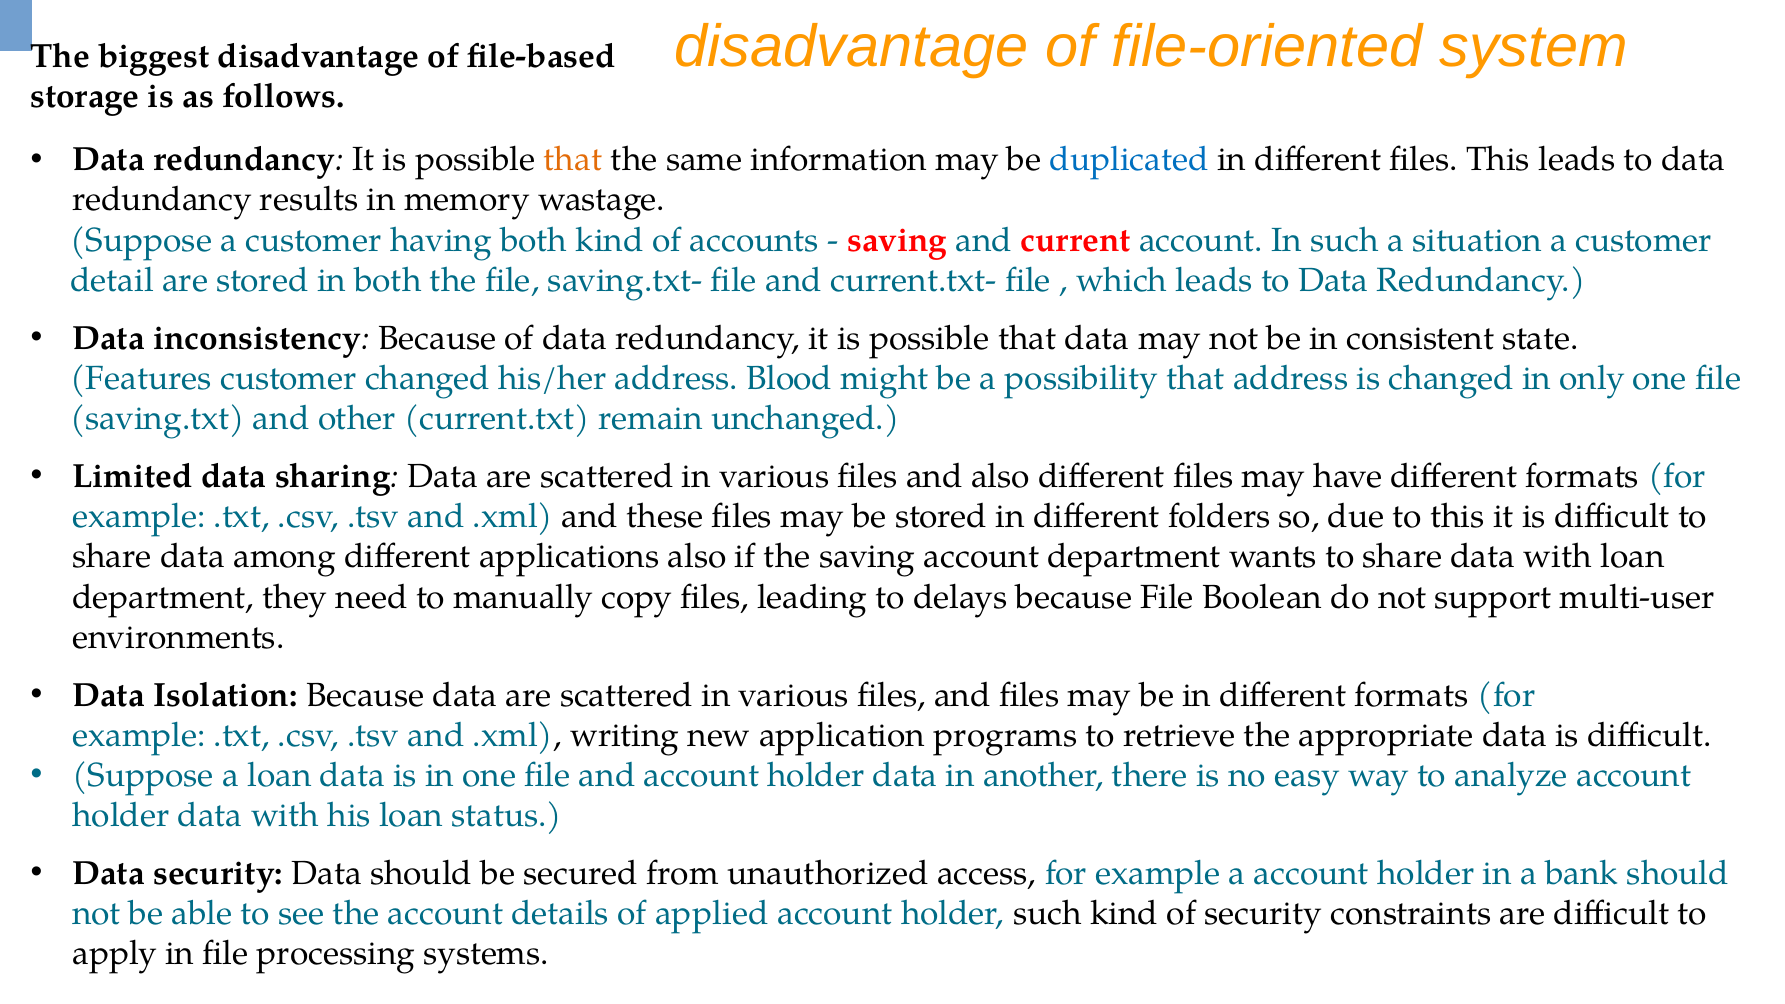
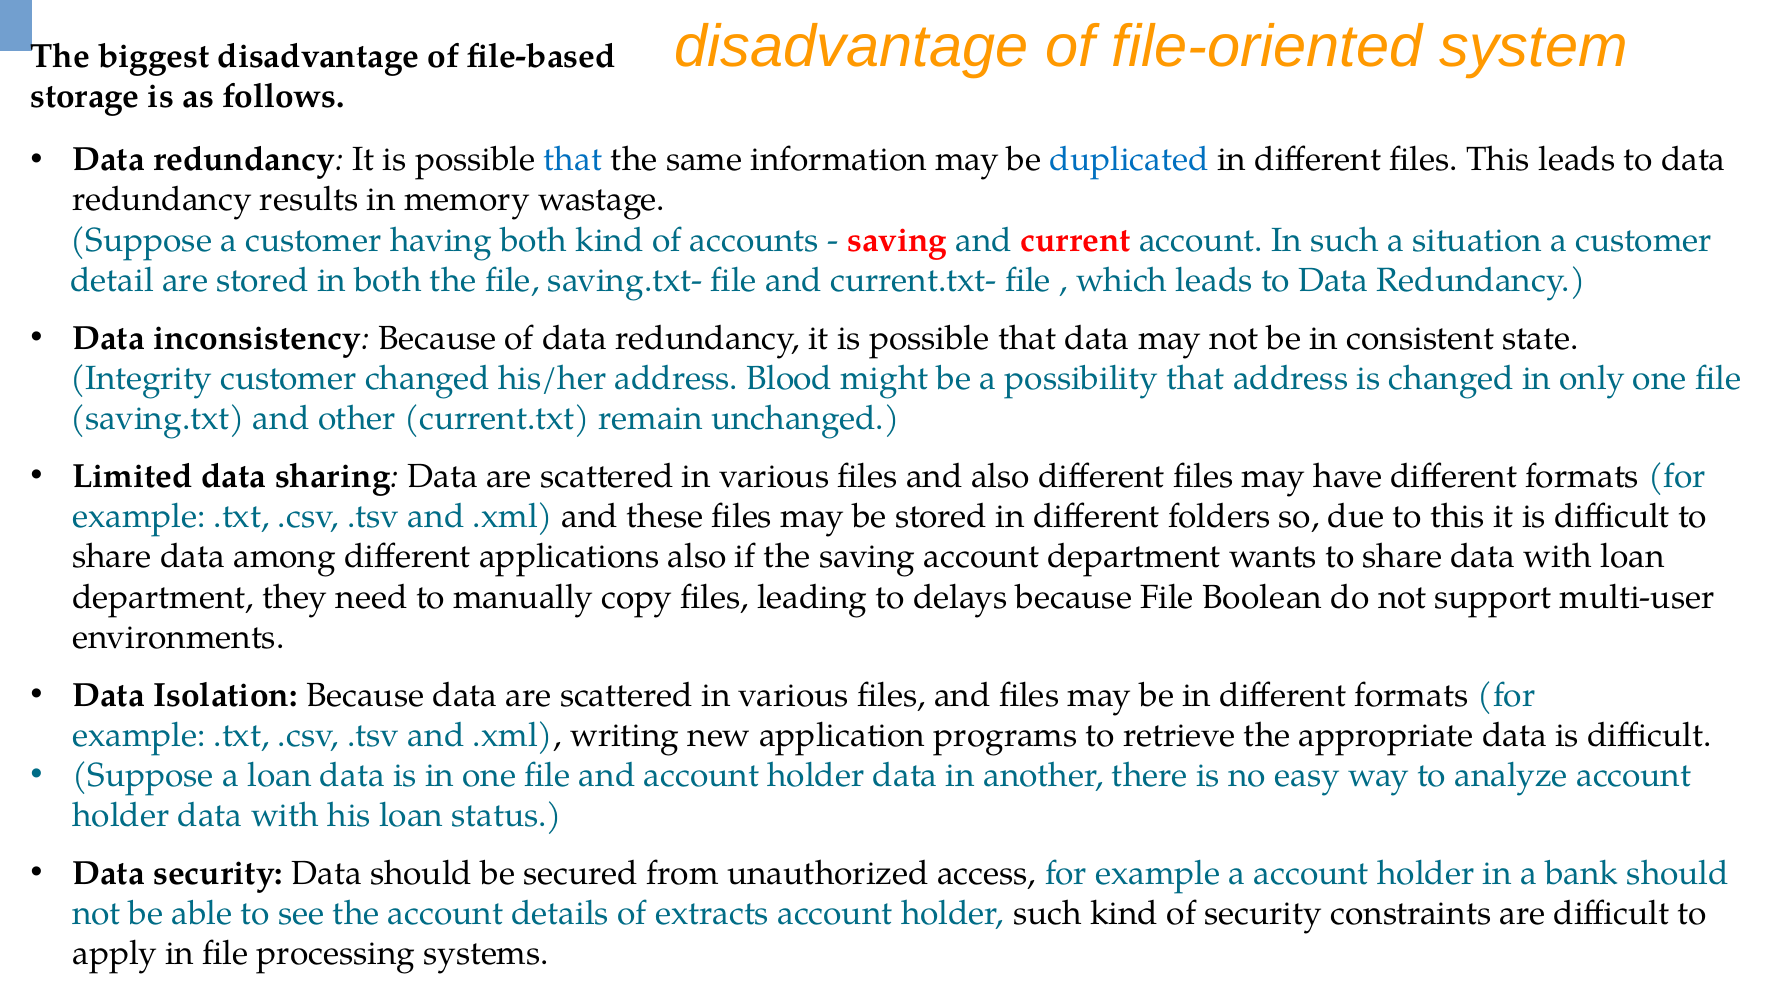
that at (573, 160) colour: orange -> blue
Features: Features -> Integrity
applied: applied -> extracts
